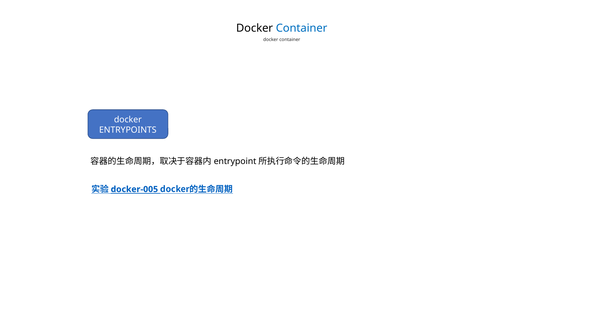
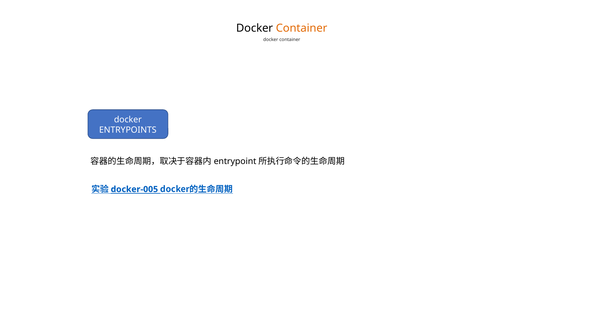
Container at (302, 28) colour: blue -> orange
